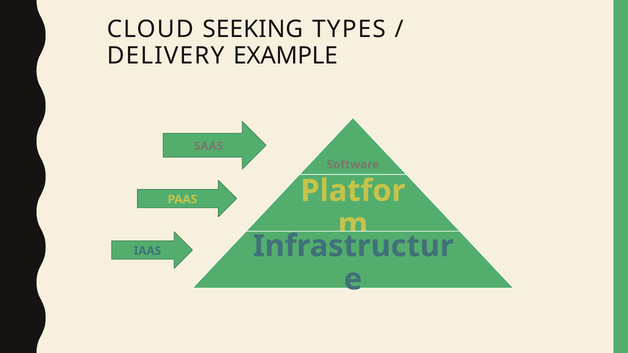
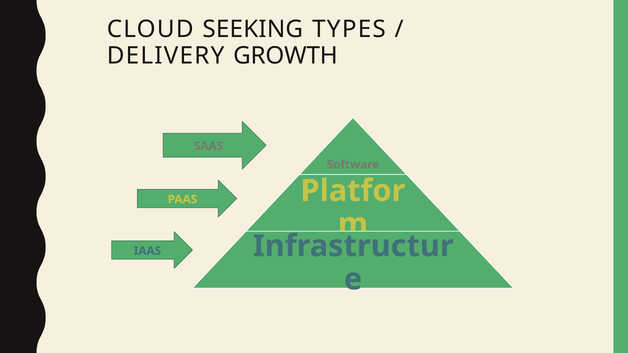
EXAMPLE: EXAMPLE -> GROWTH
